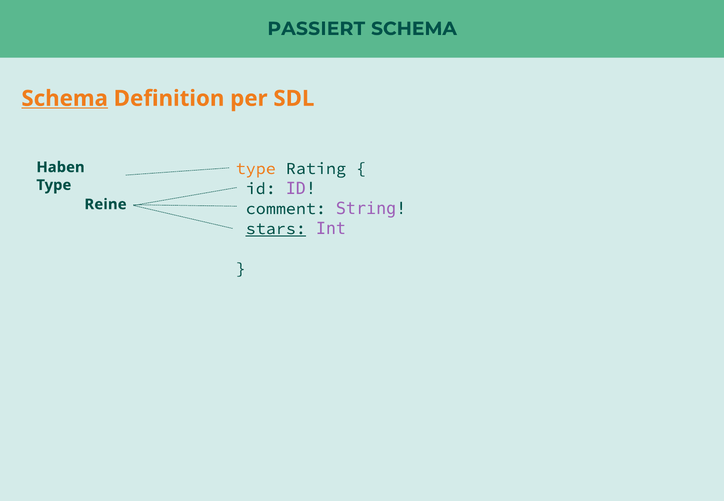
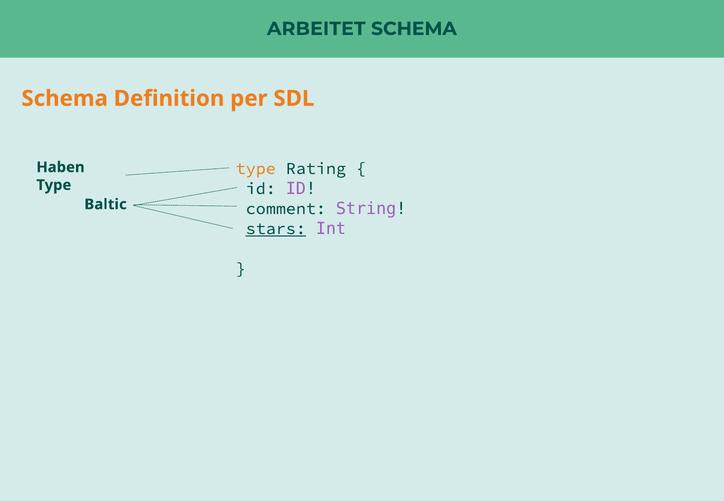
PASSIERT: PASSIERT -> ARBEITET
Schema at (65, 99) underline: present -> none
Reine: Reine -> Baltic
